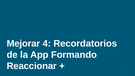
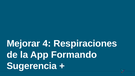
Recordatorios: Recordatorios -> Respiraciones
Reaccionar: Reaccionar -> Sugerencia
